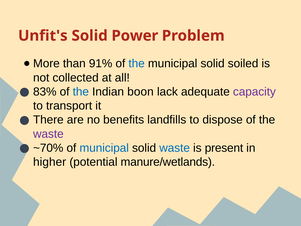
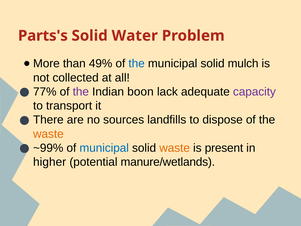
Unfit's: Unfit's -> Parts's
Power: Power -> Water
91%: 91% -> 49%
soiled: soiled -> mulch
83%: 83% -> 77%
the at (81, 92) colour: blue -> purple
benefits: benefits -> sources
waste at (48, 134) colour: purple -> orange
~70%: ~70% -> ~99%
waste at (175, 148) colour: blue -> orange
